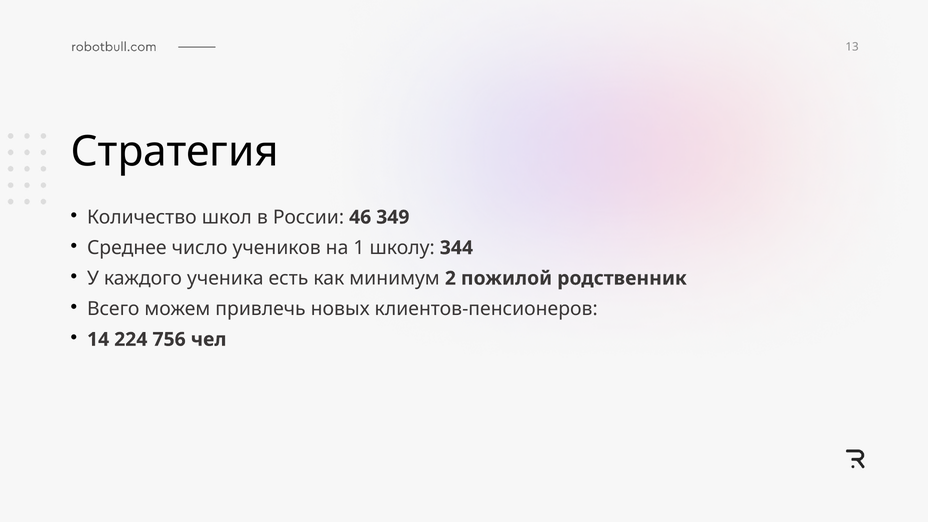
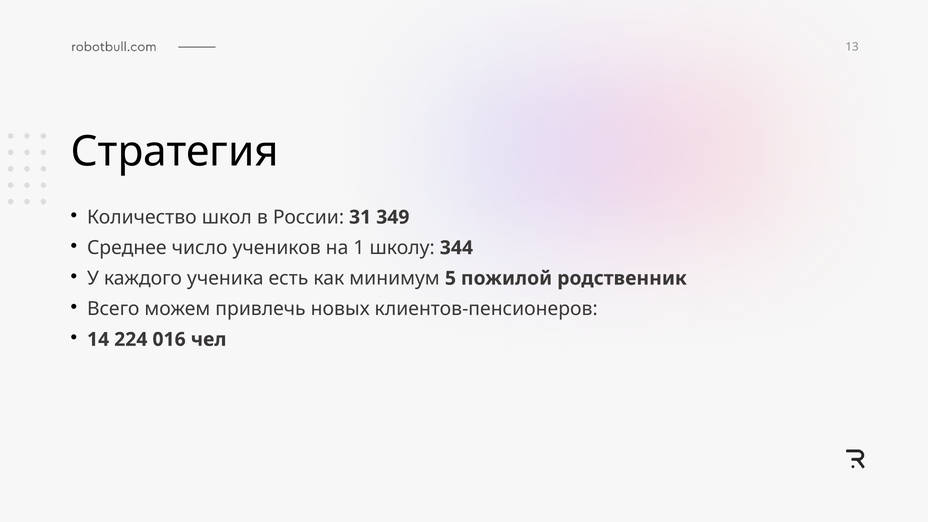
46: 46 -> 31
2: 2 -> 5
756: 756 -> 016
